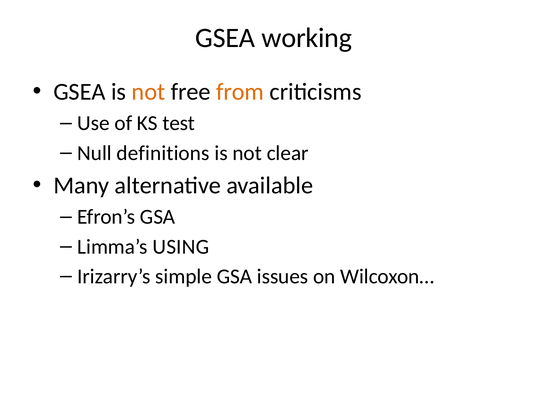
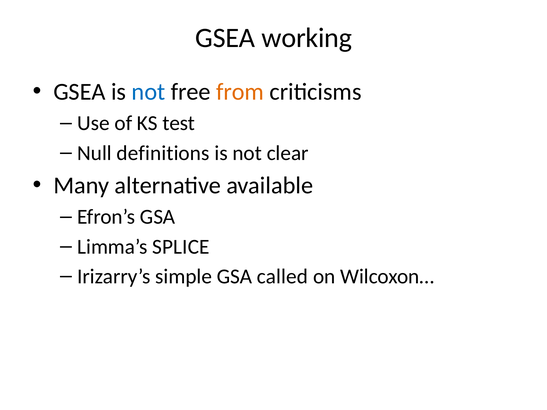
not at (148, 92) colour: orange -> blue
USING: USING -> SPLICE
issues: issues -> called
